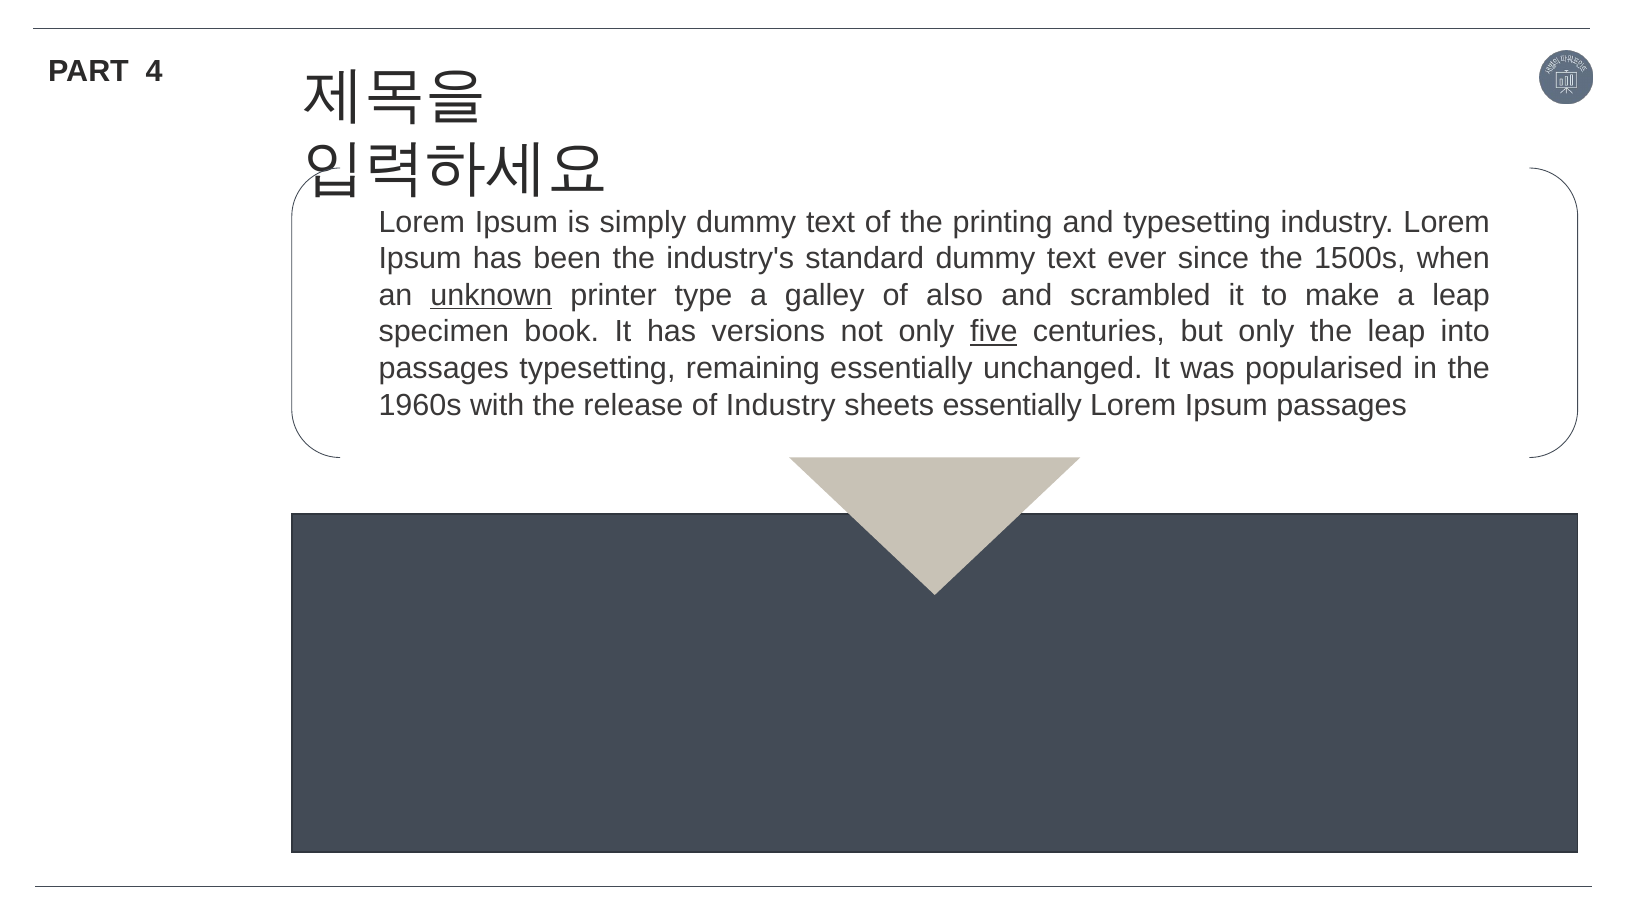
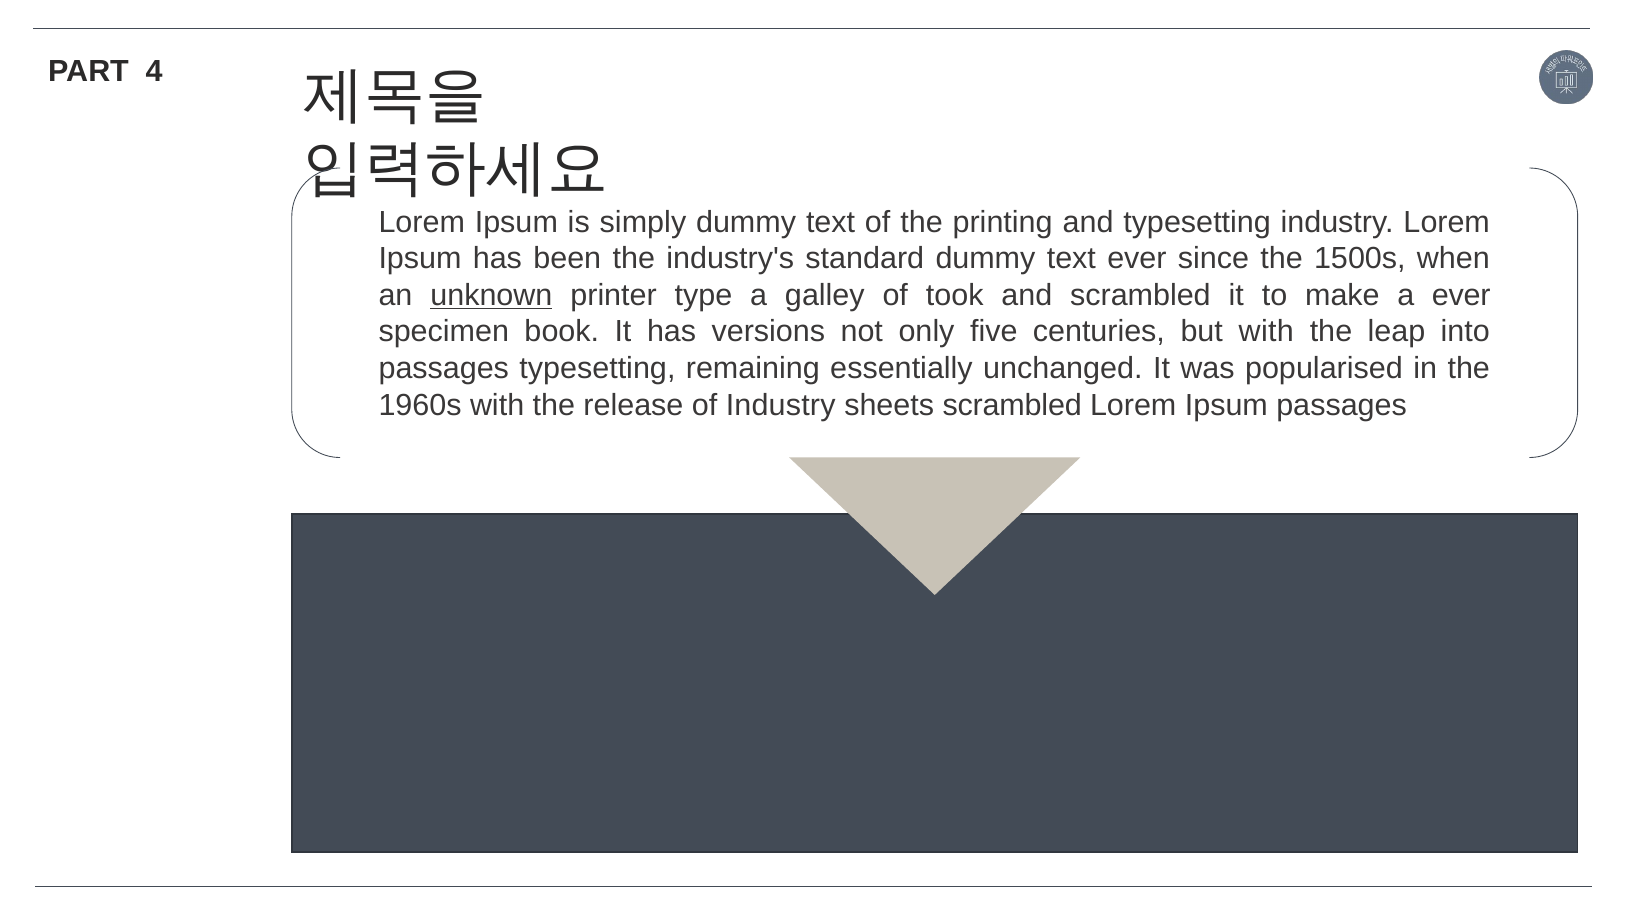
also: also -> took
a leap: leap -> ever
five underline: present -> none
but only: only -> with
sheets essentially: essentially -> scrambled
